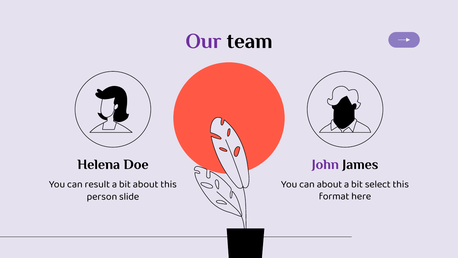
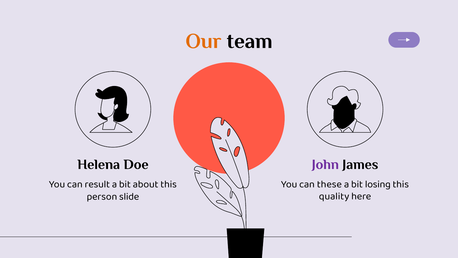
Our colour: purple -> orange
can about: about -> these
select: select -> losing
format: format -> quality
